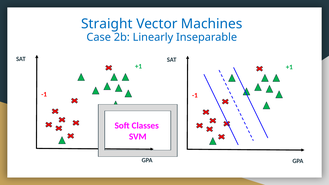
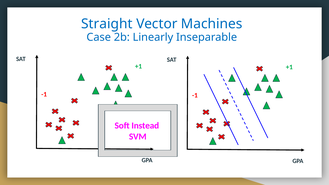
Classes: Classes -> Instead
